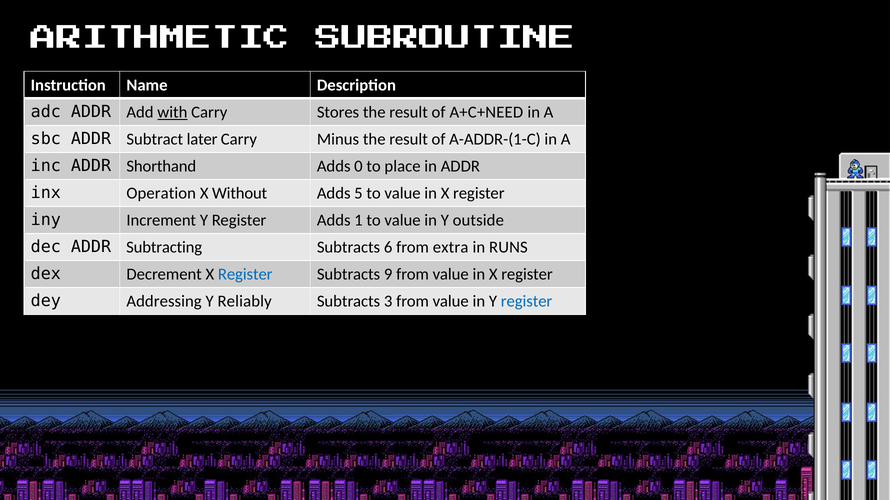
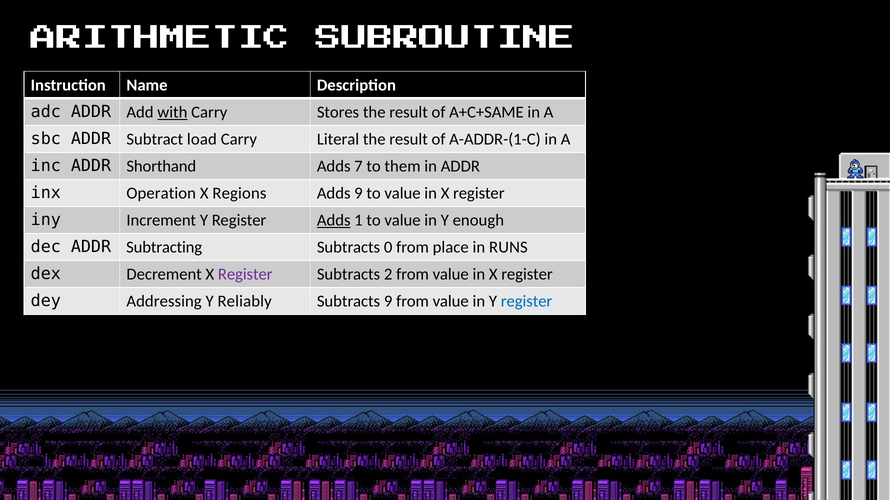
A+C+NEED: A+C+NEED -> A+C+SAME
later: later -> load
Minus: Minus -> Literal
0: 0 -> 7
place: place -> them
Without: Without -> Regions
Adds 5: 5 -> 9
Adds at (334, 220) underline: none -> present
outside: outside -> enough
6: 6 -> 0
extra: extra -> place
Register at (245, 275) colour: blue -> purple
9: 9 -> 2
Subtracts 3: 3 -> 9
